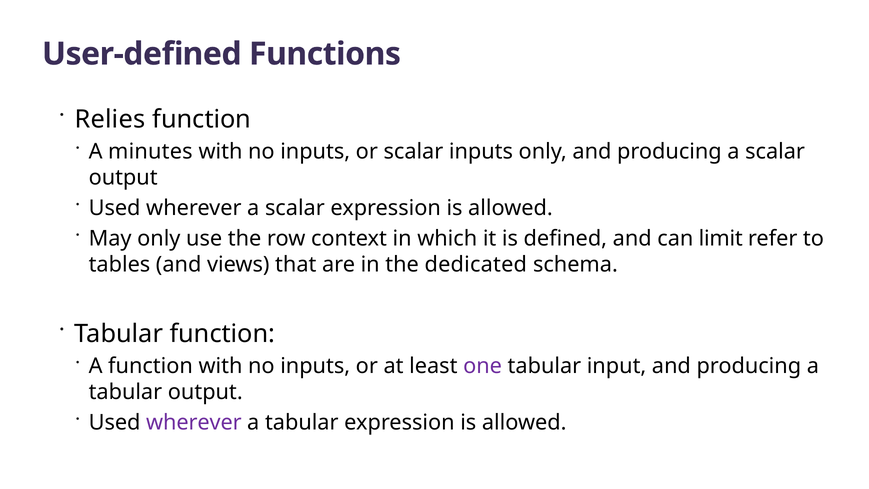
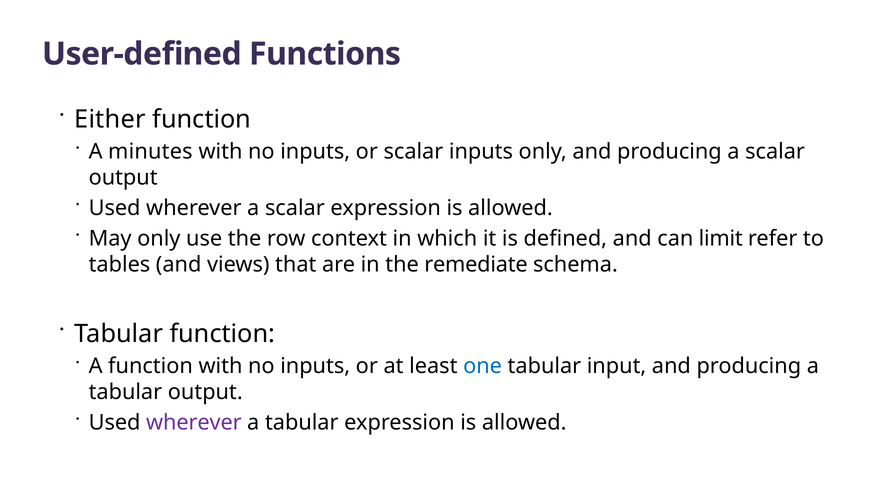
Relies: Relies -> Either
dedicated: dedicated -> remediate
one colour: purple -> blue
